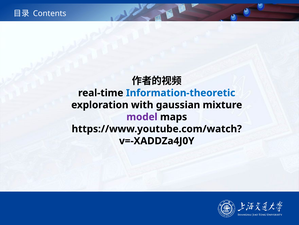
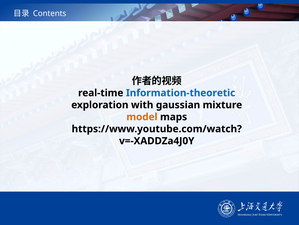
model colour: purple -> orange
